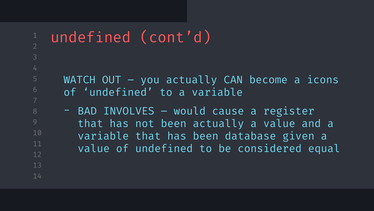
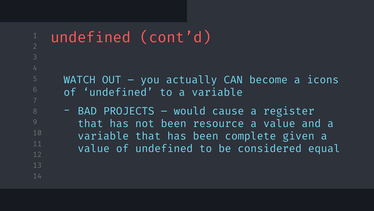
INVOLVES: INVOLVES -> PROJECTS
been actually: actually -> resource
database: database -> complete
